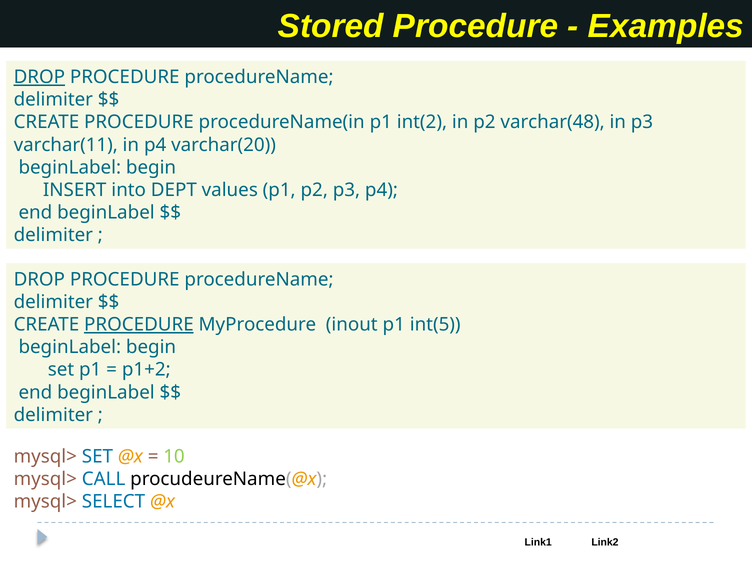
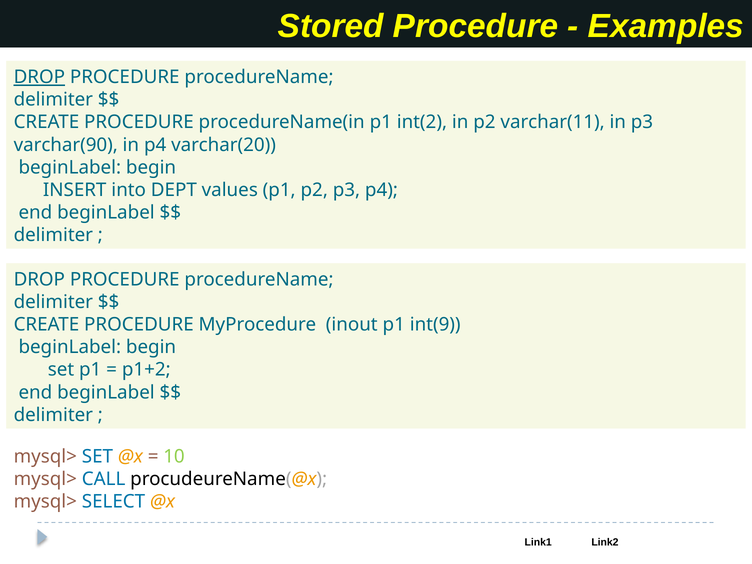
varchar(48: varchar(48 -> varchar(11
varchar(11: varchar(11 -> varchar(90
PROCEDURE at (139, 325) underline: present -> none
int(5: int(5 -> int(9
